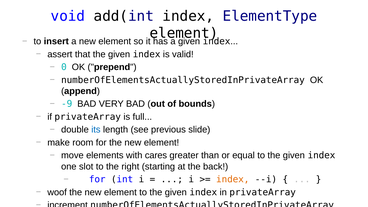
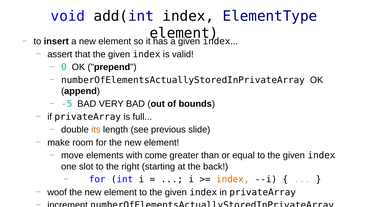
-9: -9 -> -5
its colour: blue -> orange
cares: cares -> come
